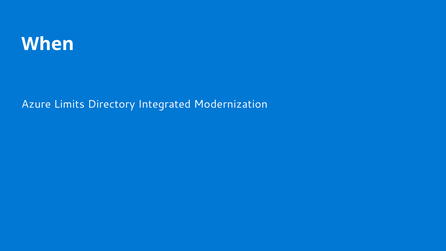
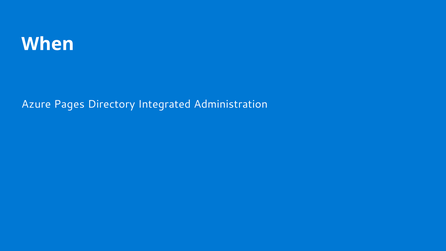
Limits: Limits -> Pages
Modernization: Modernization -> Administration
